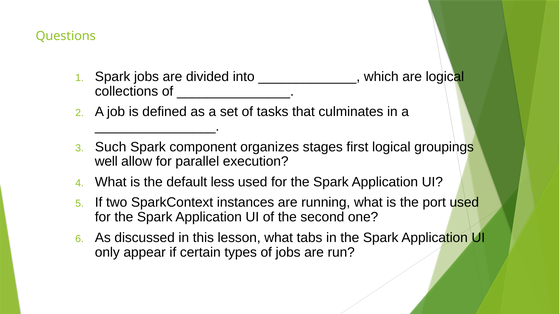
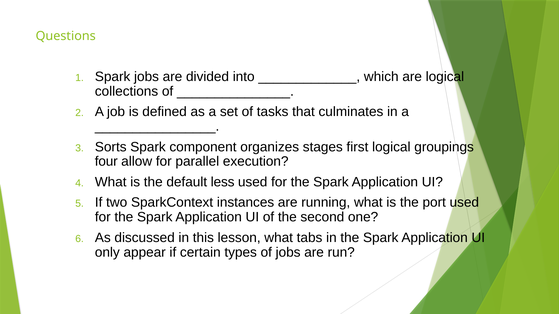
Such: Such -> Sorts
well: well -> four
